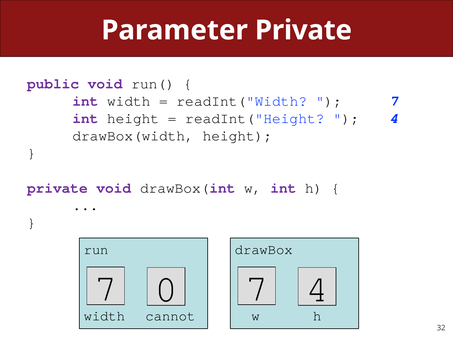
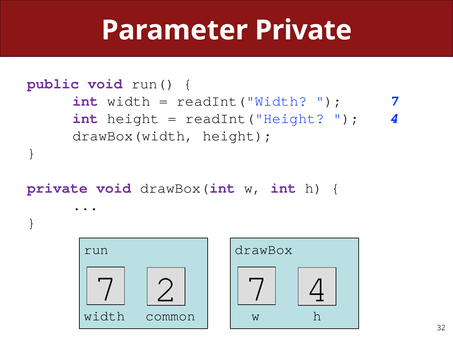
0: 0 -> 2
cannot: cannot -> common
